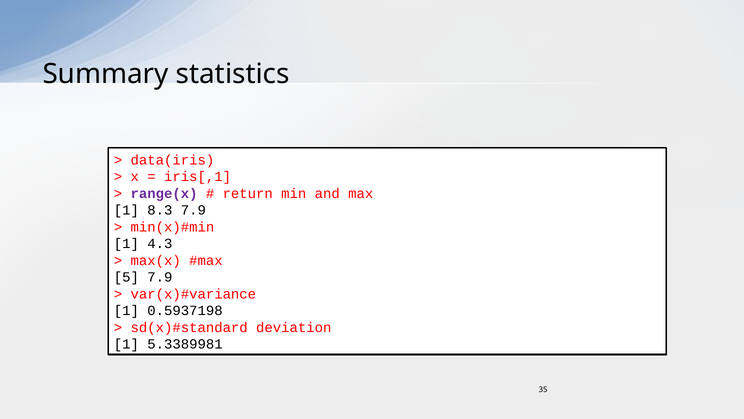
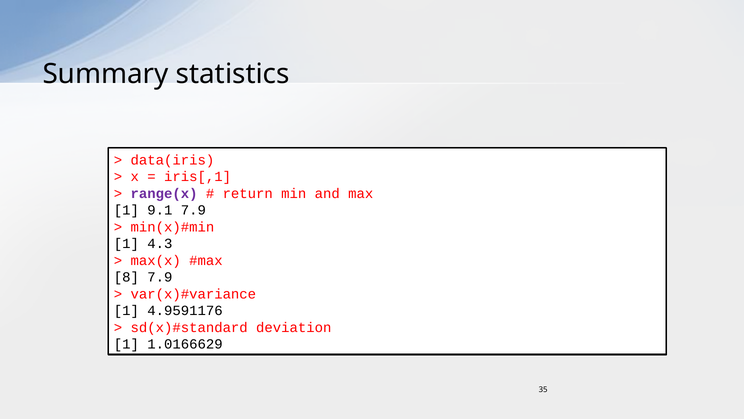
8.3: 8.3 -> 9.1
5: 5 -> 8
0.5937198: 0.5937198 -> 4.9591176
5.3389981: 5.3389981 -> 1.0166629
